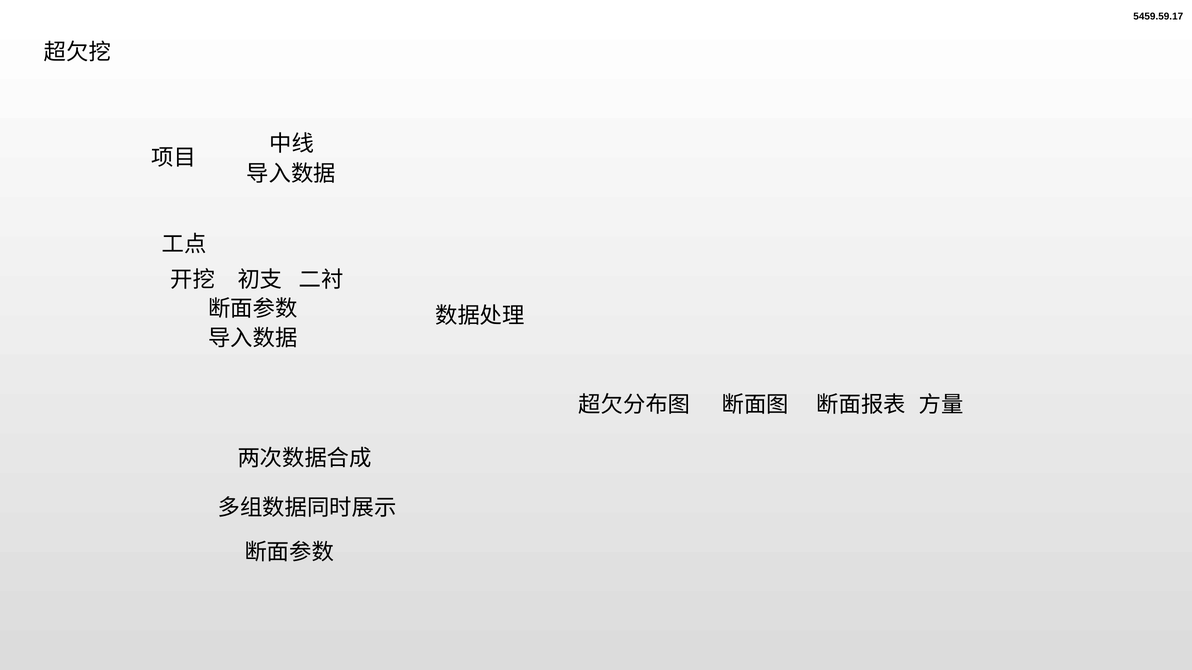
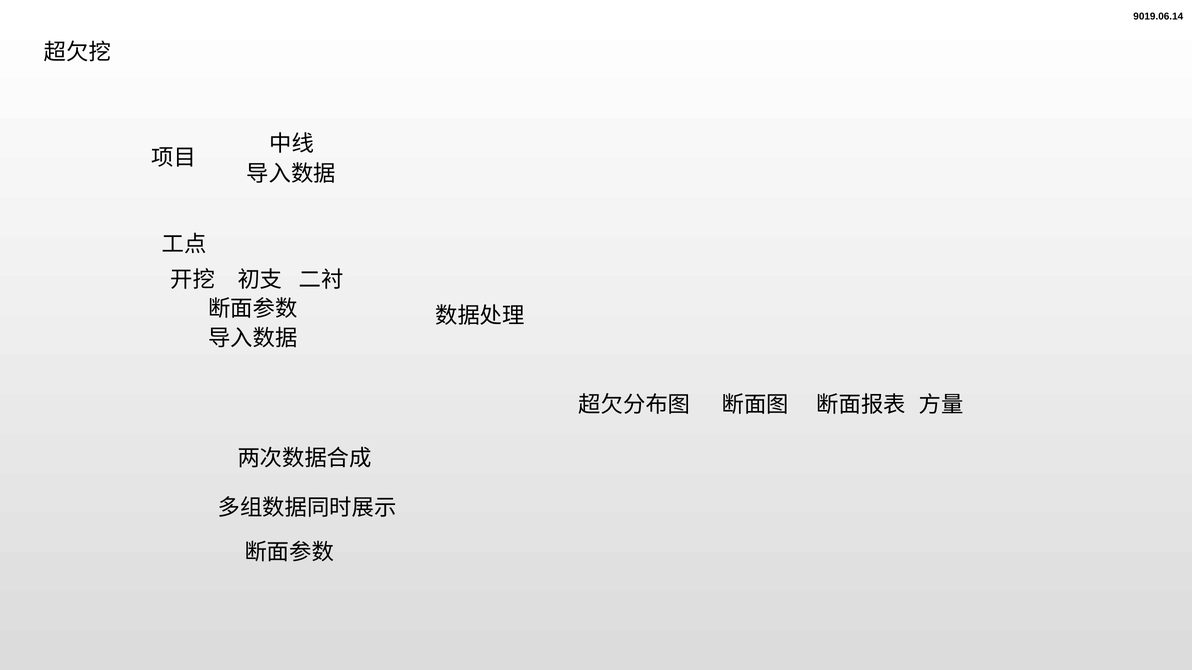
5459.59.17: 5459.59.17 -> 9019.06.14
